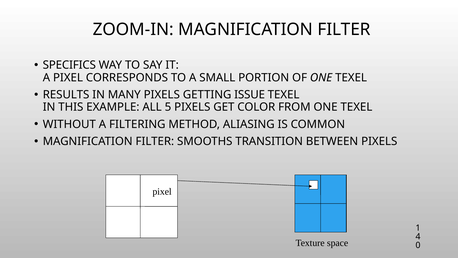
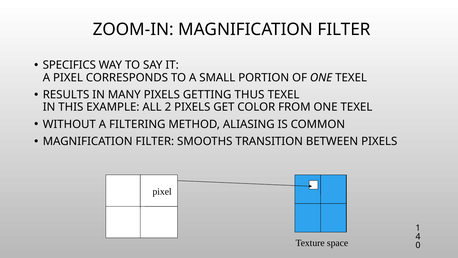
ISSUE: ISSUE -> THUS
5: 5 -> 2
